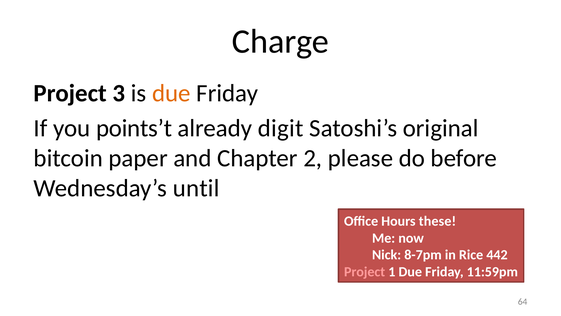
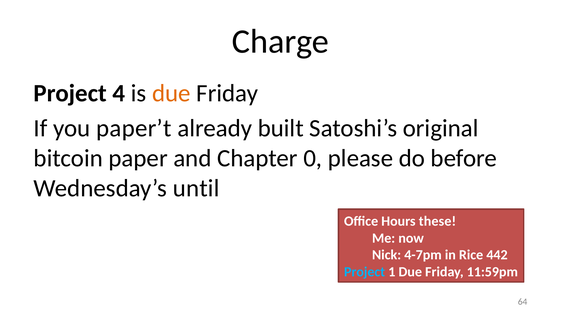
3: 3 -> 4
points’t: points’t -> paper’t
digit: digit -> built
2: 2 -> 0
8-7pm: 8-7pm -> 4-7pm
Project at (365, 271) colour: pink -> light blue
